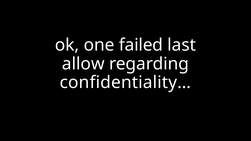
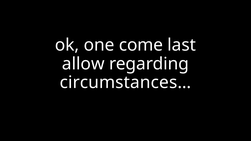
failed: failed -> come
confidentiality…: confidentiality… -> circumstances…
